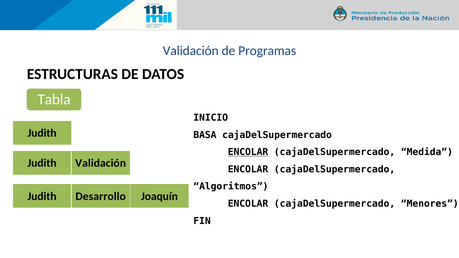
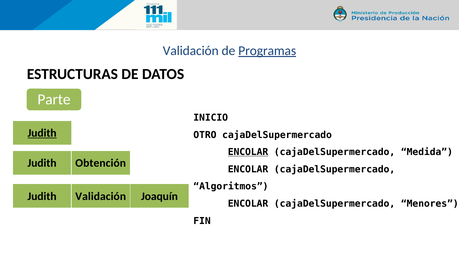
Programas underline: none -> present
Tabla: Tabla -> Parte
Judith at (42, 133) underline: none -> present
BASA: BASA -> OTRO
Judith Validación: Validación -> Obtención
Judith Desarrollo: Desarrollo -> Validación
